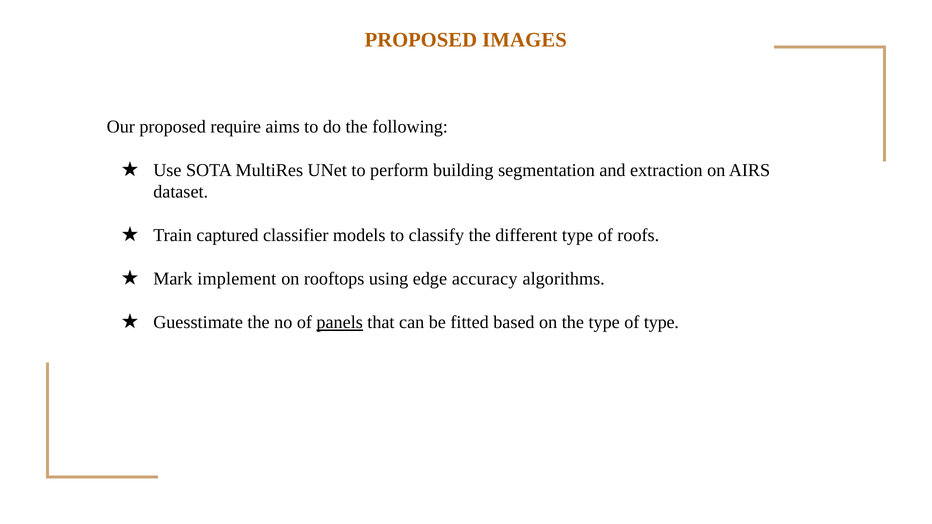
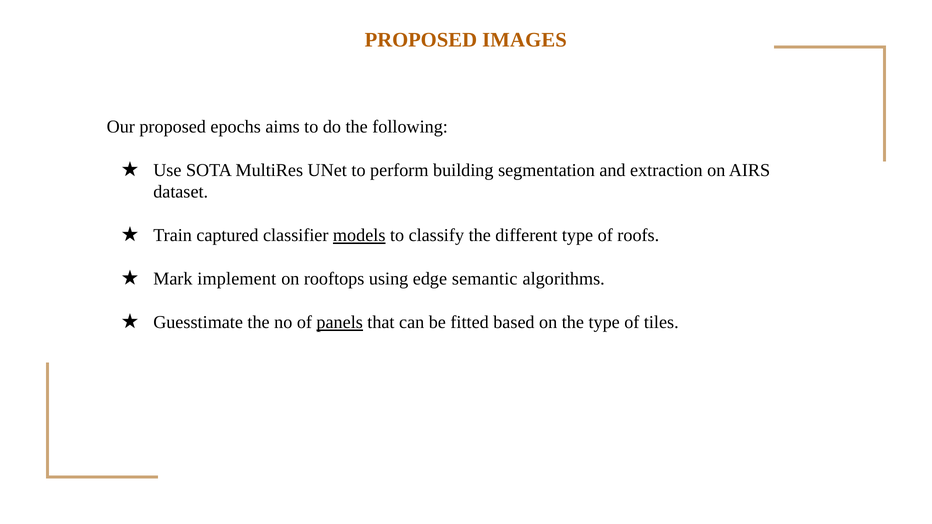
require: require -> epochs
models underline: none -> present
accuracy: accuracy -> semantic
of type: type -> tiles
